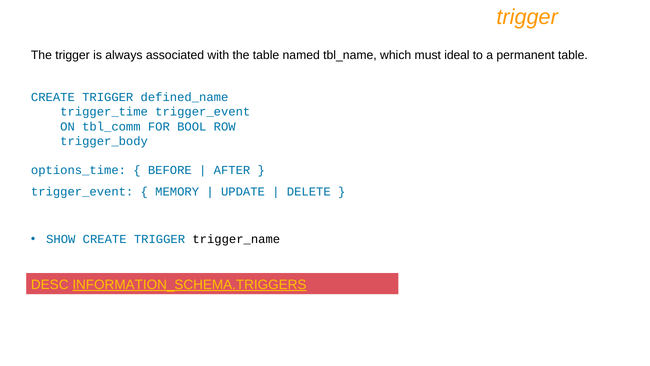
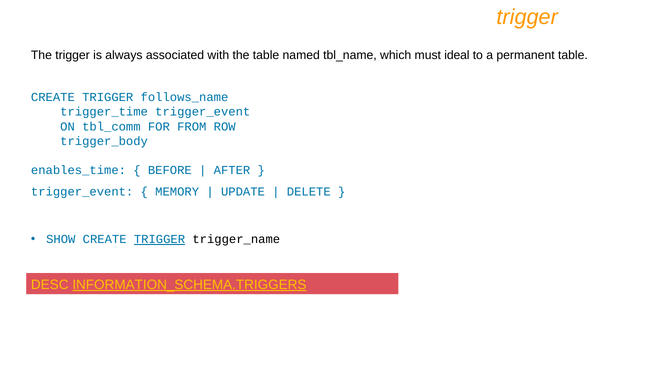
defined_name: defined_name -> follows_name
BOOL: BOOL -> FROM
options_time: options_time -> enables_time
TRIGGER at (160, 239) underline: none -> present
